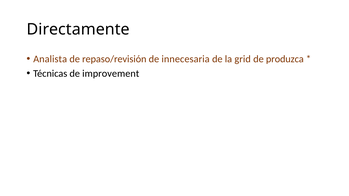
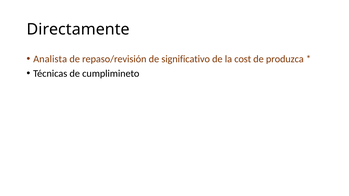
innecesaria: innecesaria -> significativo
grid: grid -> cost
improvement: improvement -> cumplimineto
